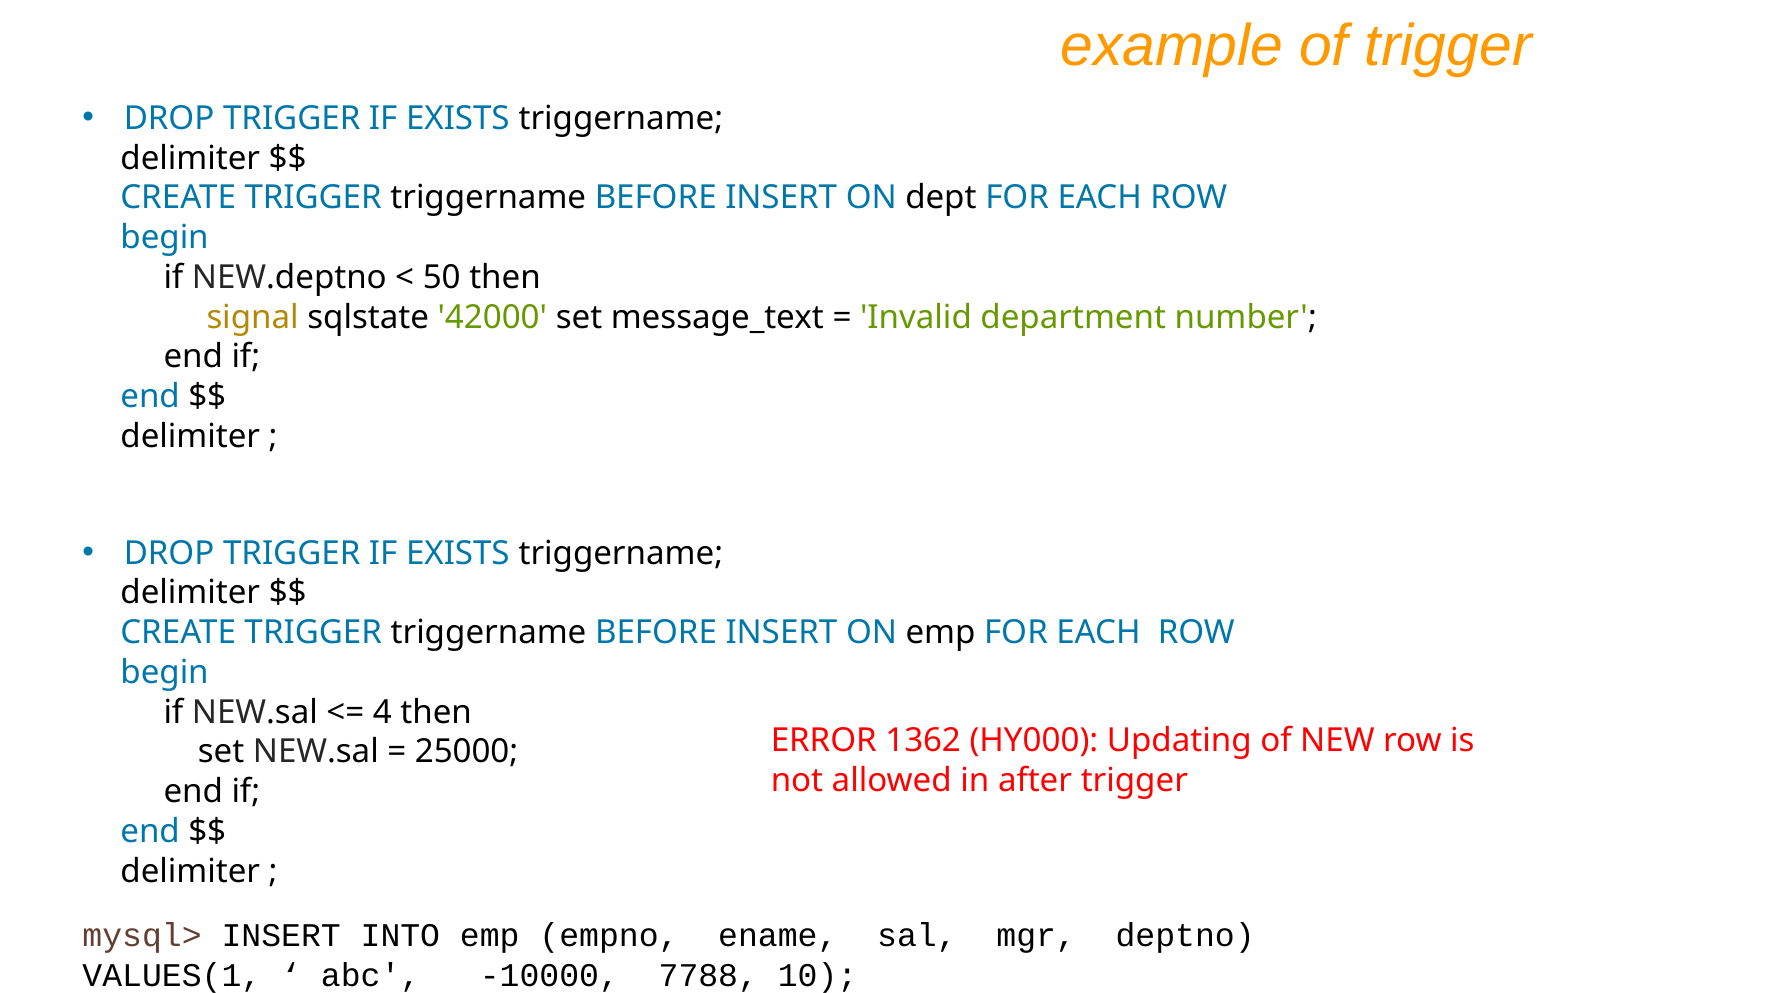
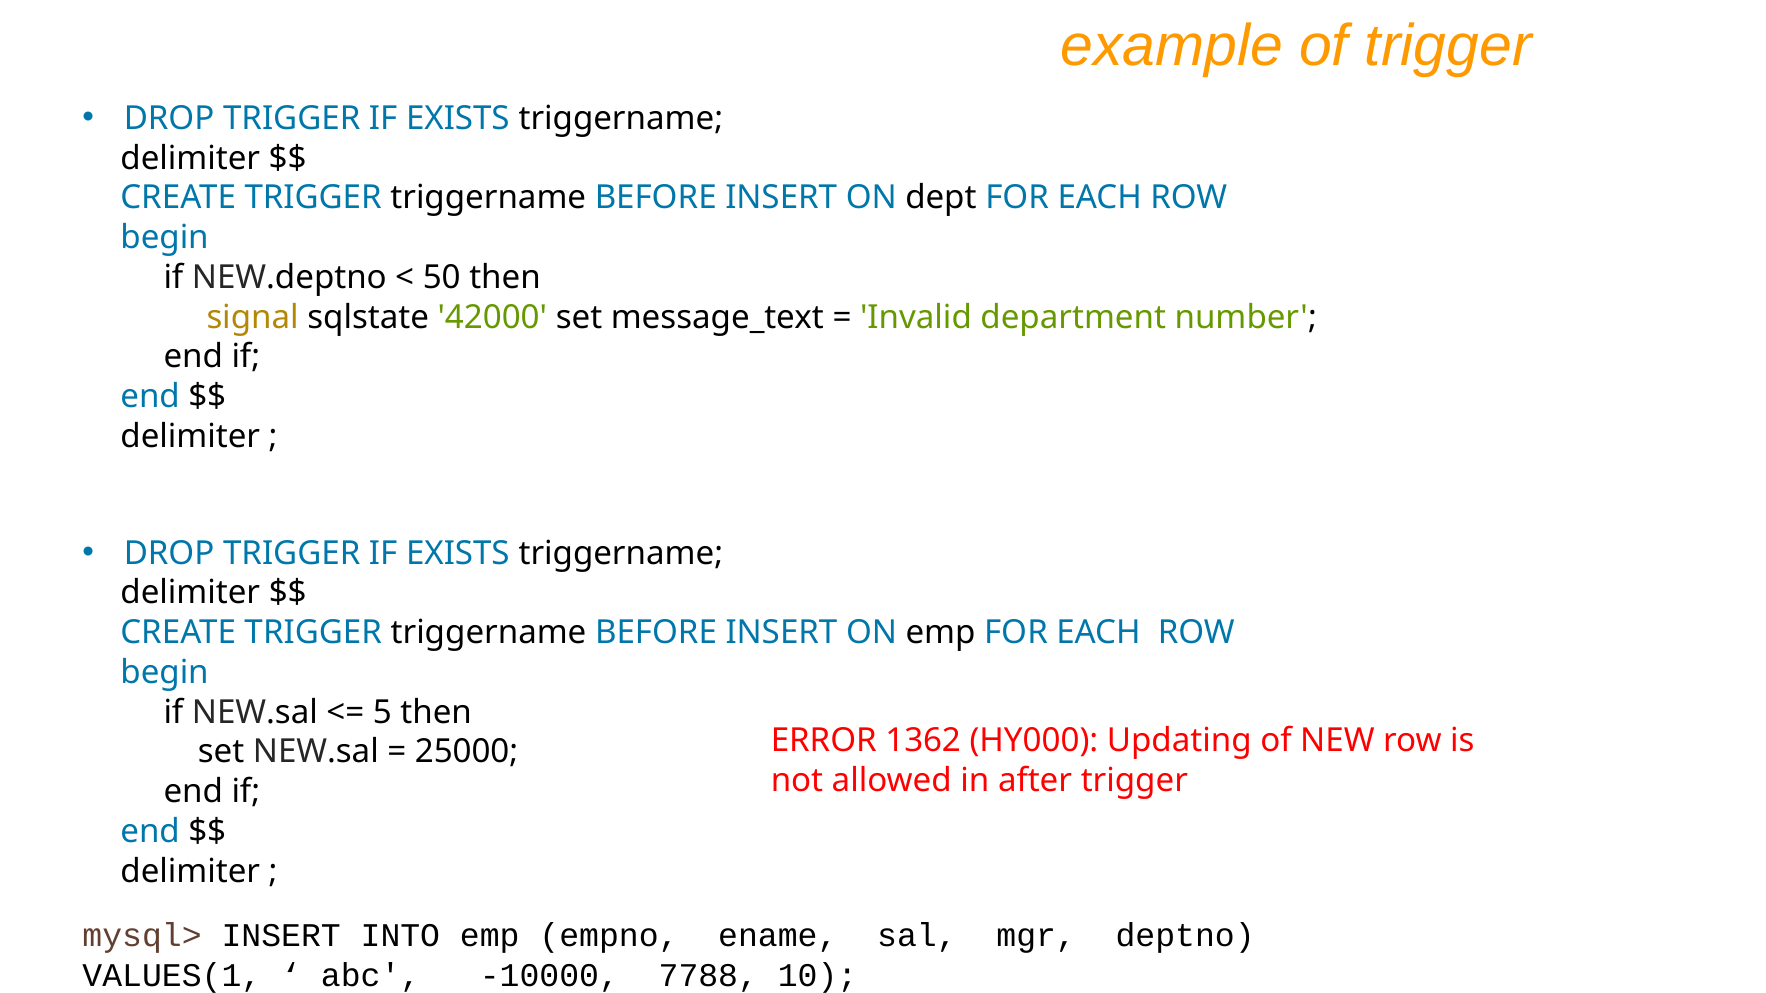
4: 4 -> 5
